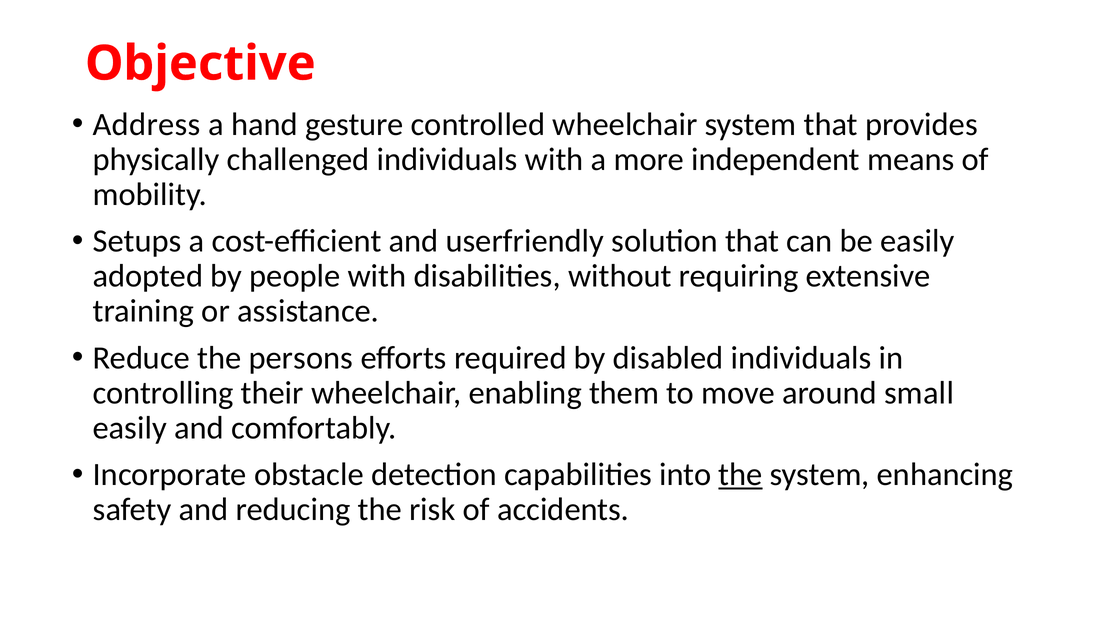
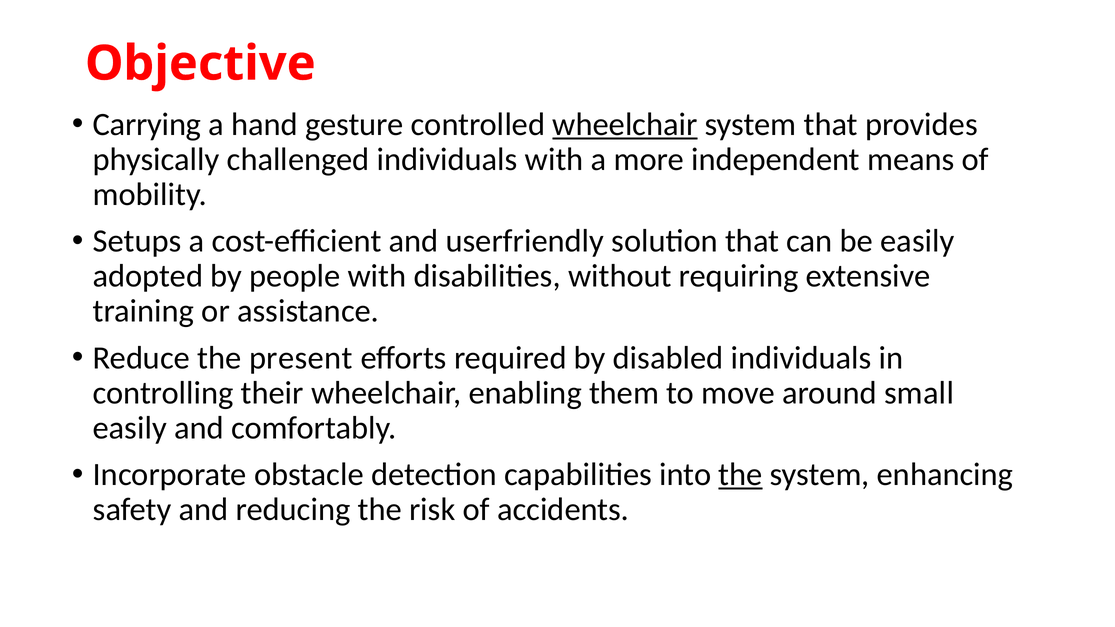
Address: Address -> Carrying
wheelchair at (625, 124) underline: none -> present
persons: persons -> present
